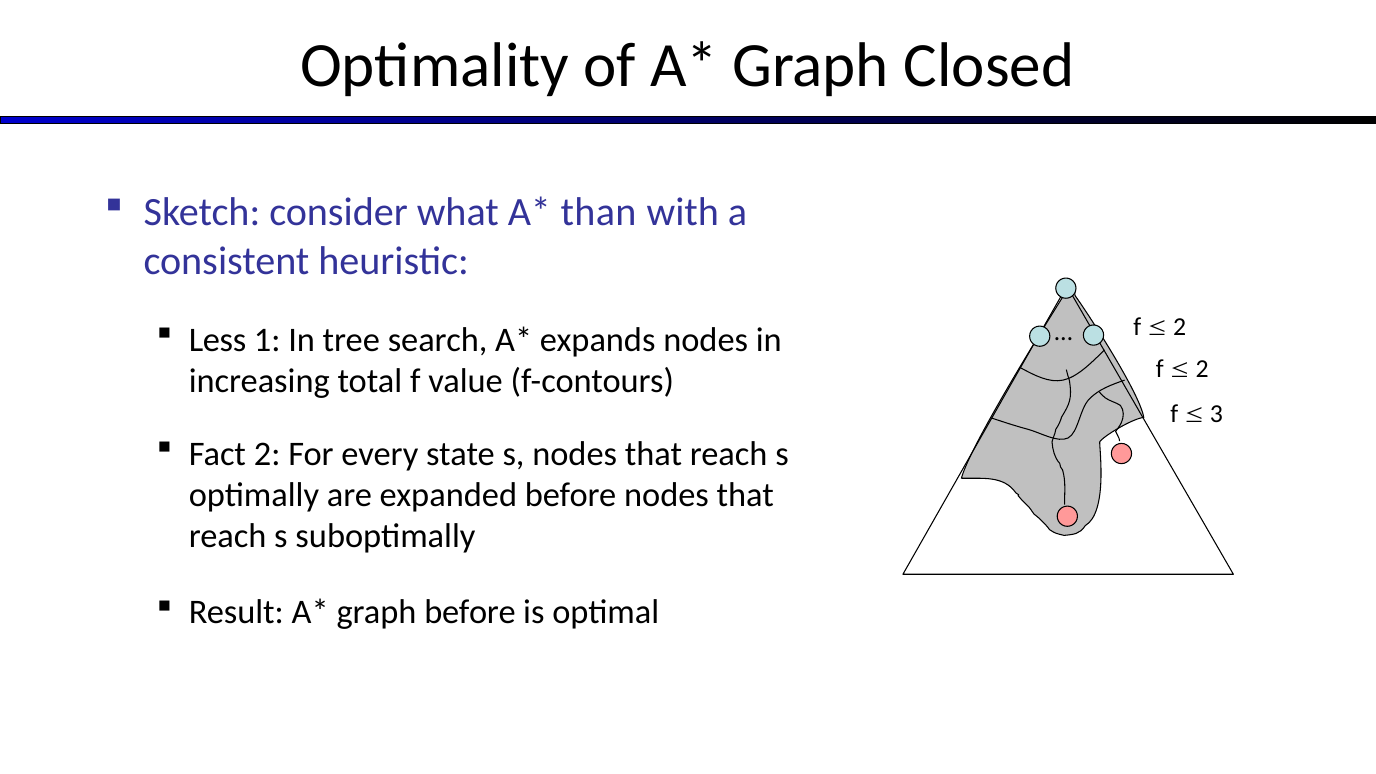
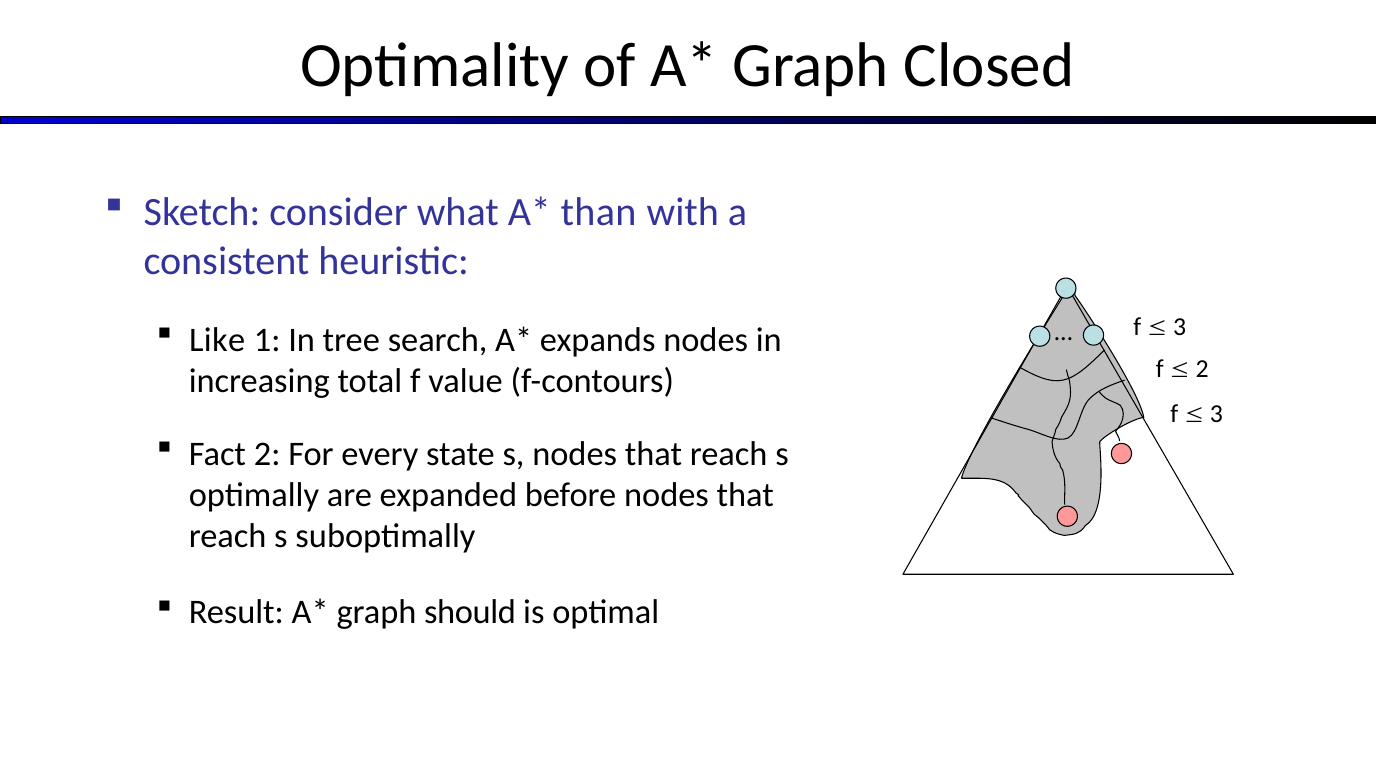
2 at (1180, 327): 2 -> 3
Less: Less -> Like
graph before: before -> should
